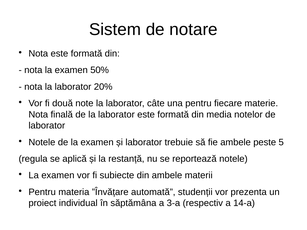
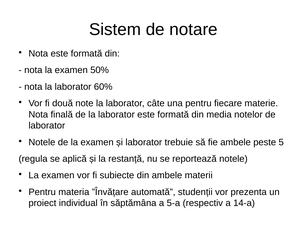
20%: 20% -> 60%
3-a: 3-a -> 5-a
